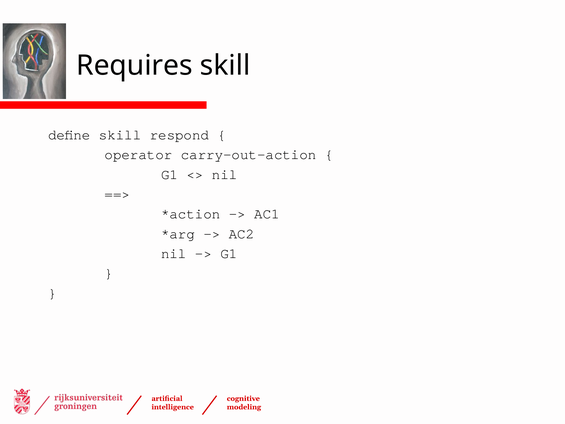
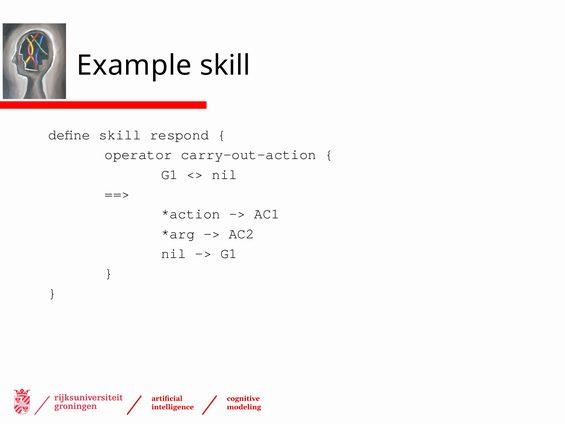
Requires: Requires -> Example
